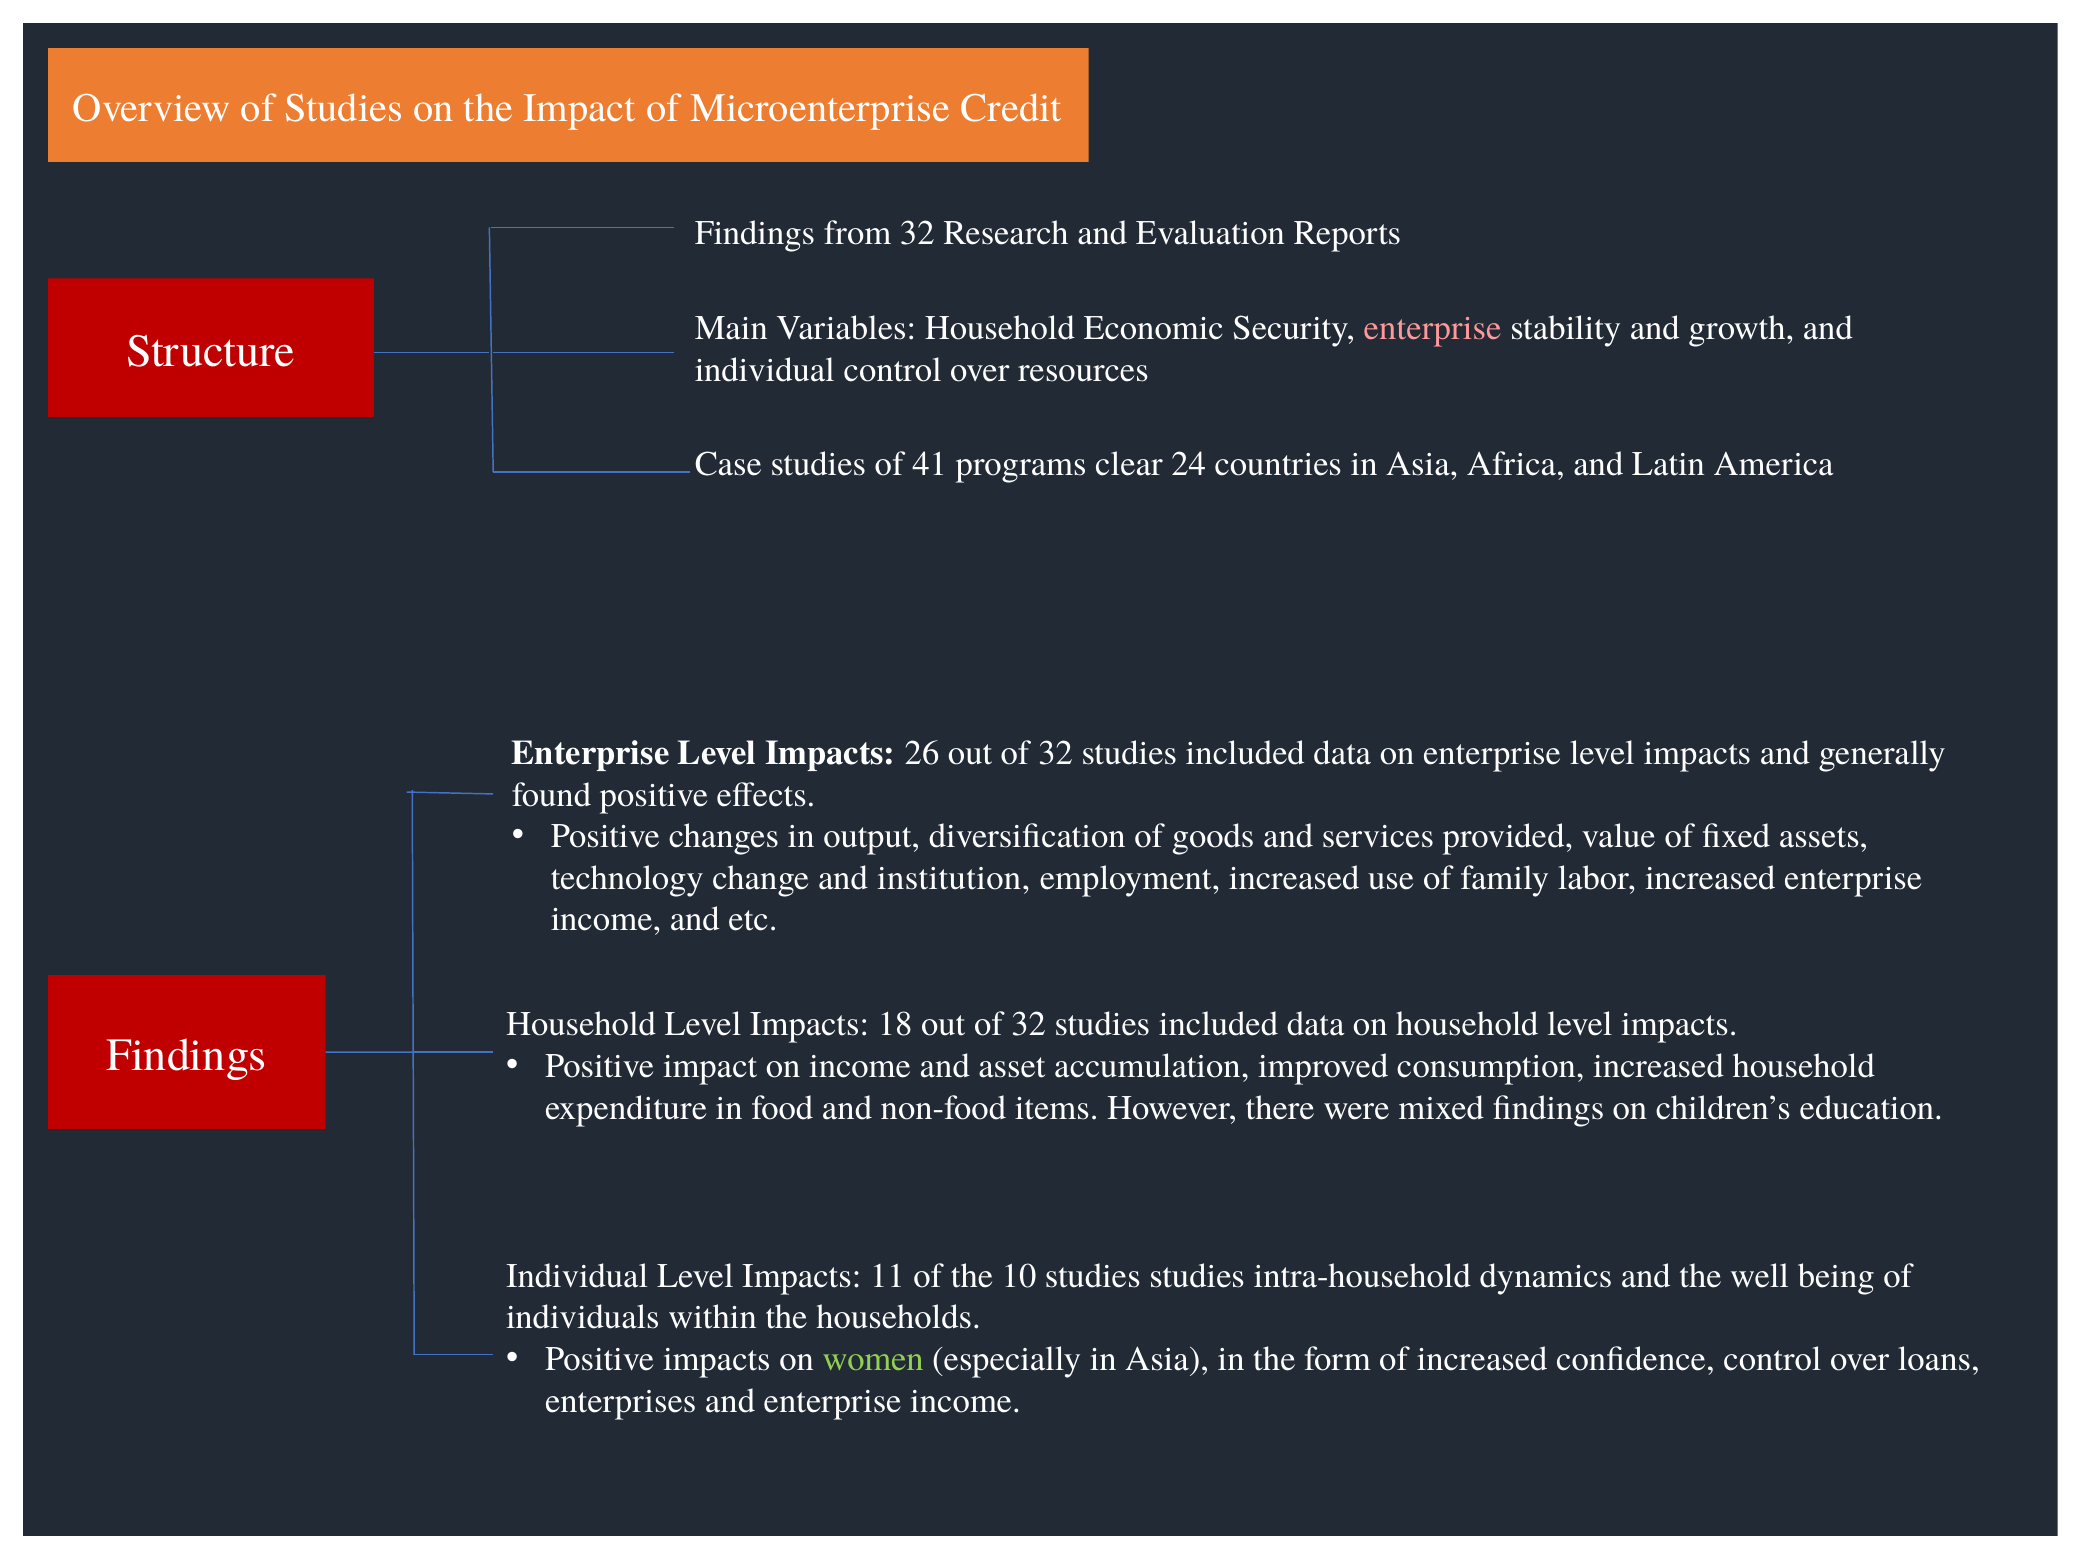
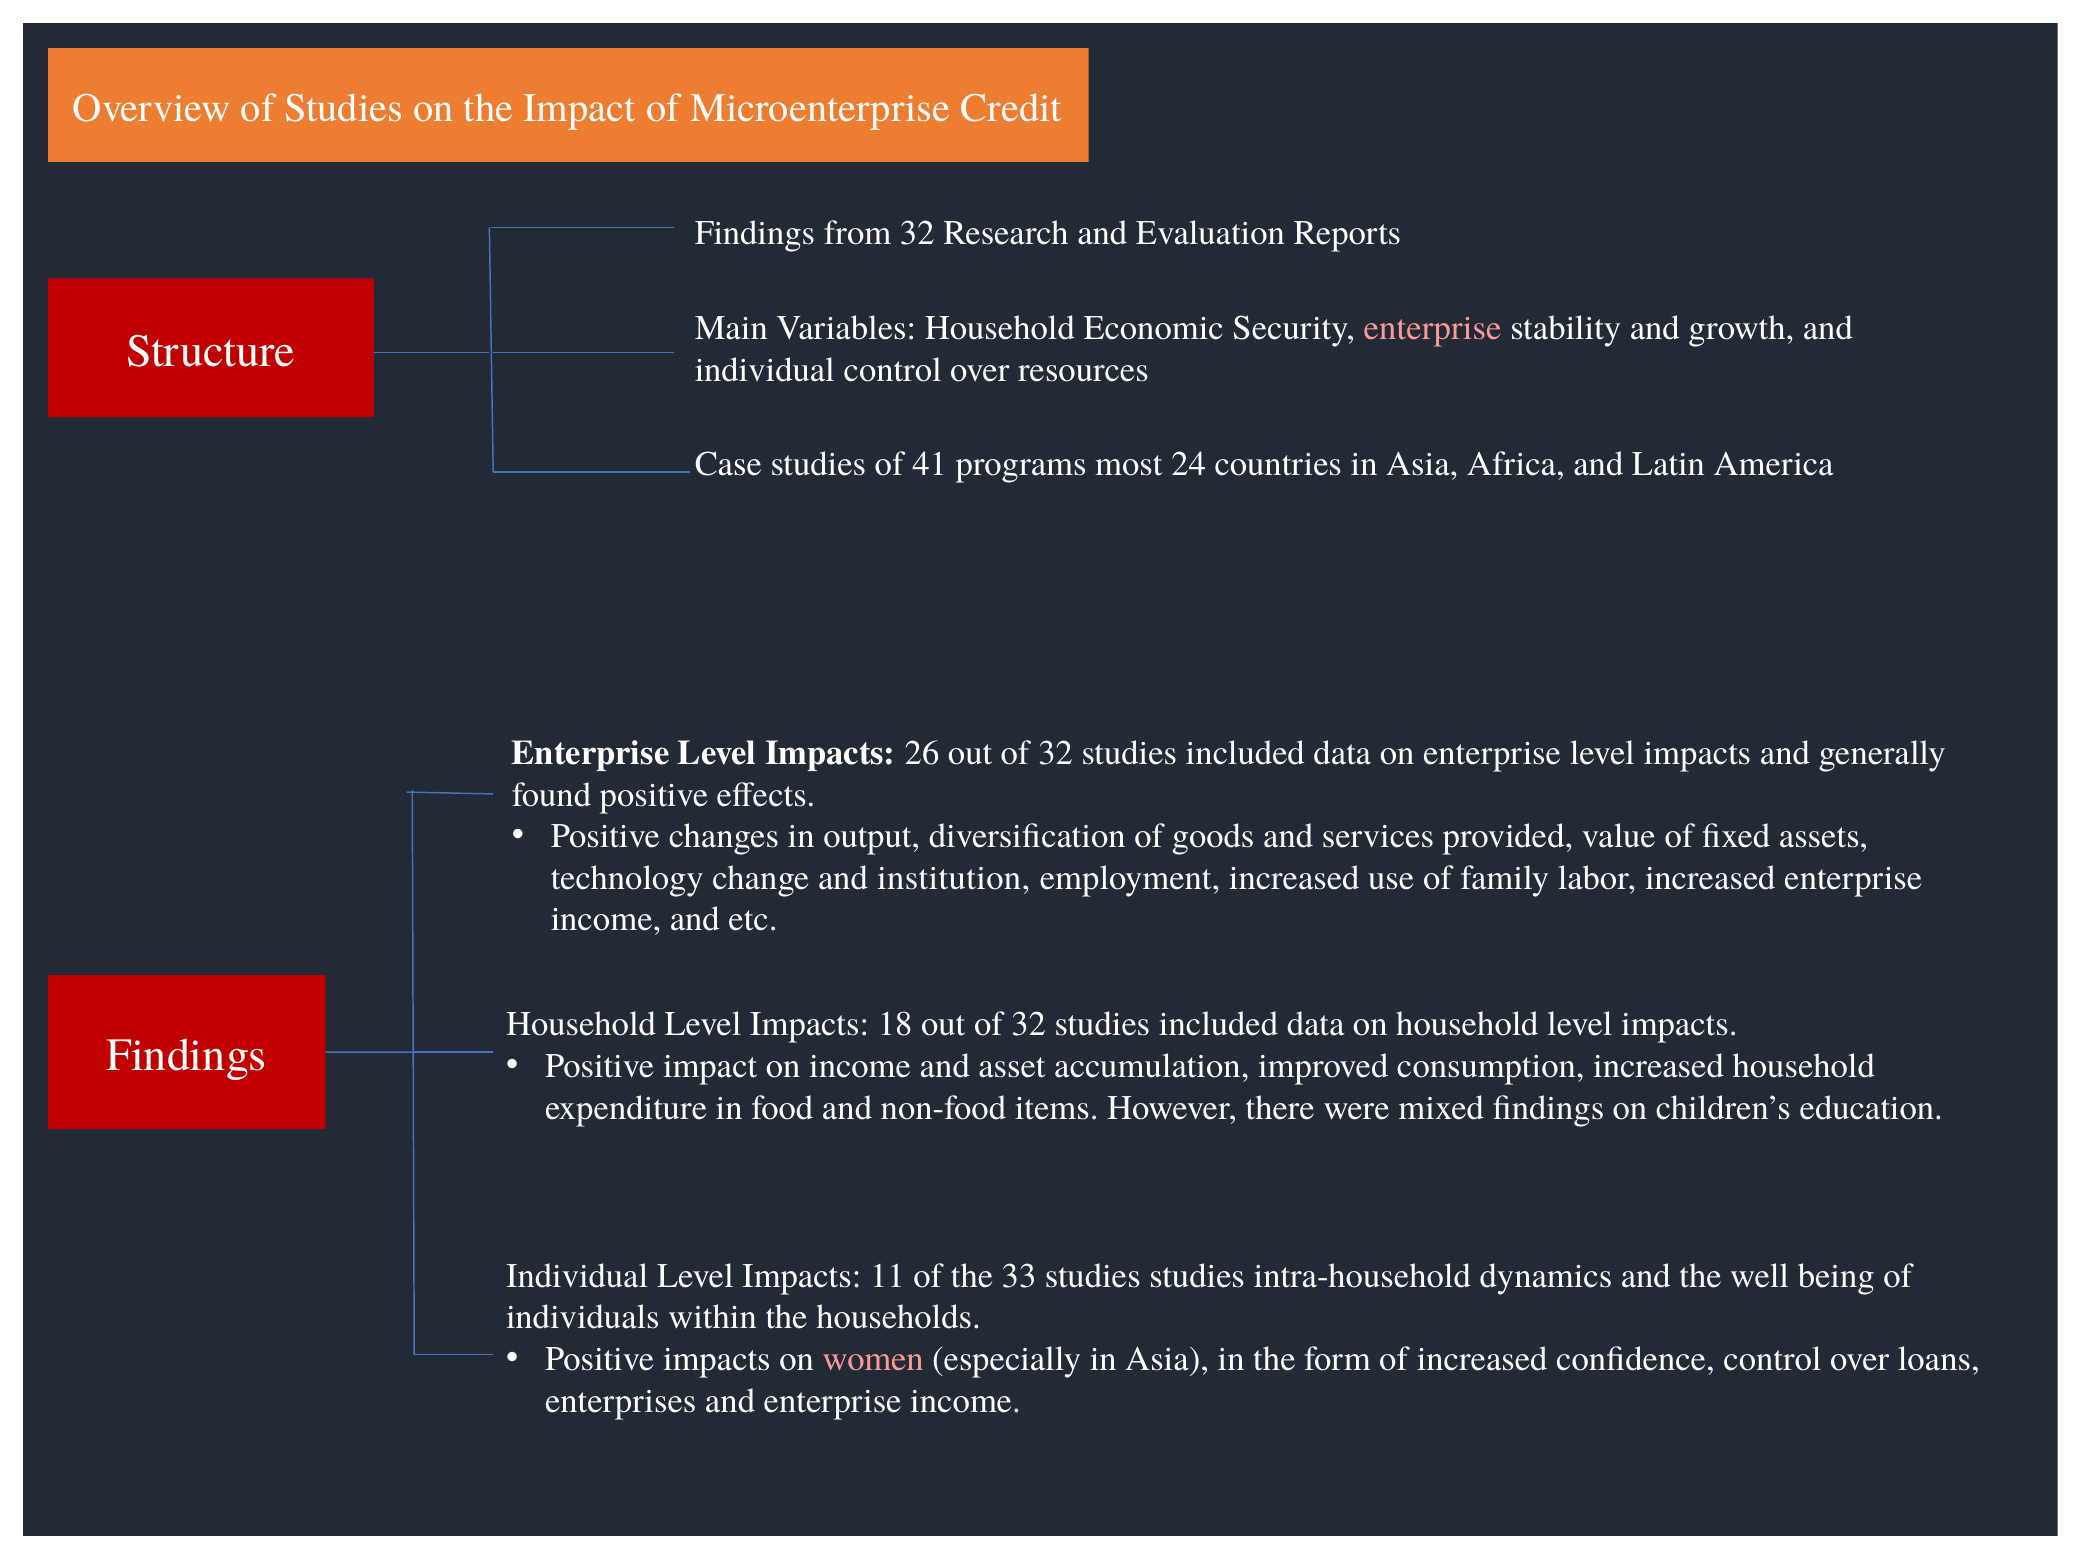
clear: clear -> most
10: 10 -> 33
women colour: light green -> pink
